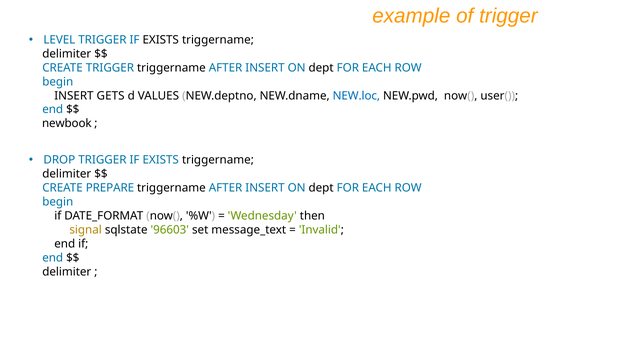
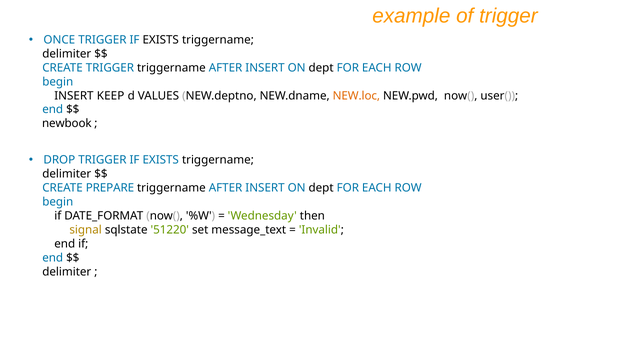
LEVEL: LEVEL -> ONCE
GETS: GETS -> KEEP
NEW.loc colour: blue -> orange
96603: 96603 -> 51220
